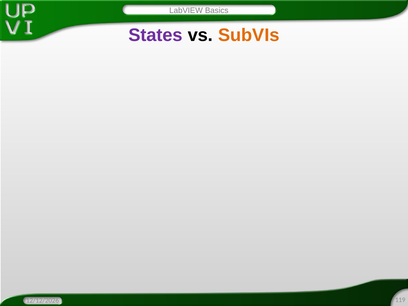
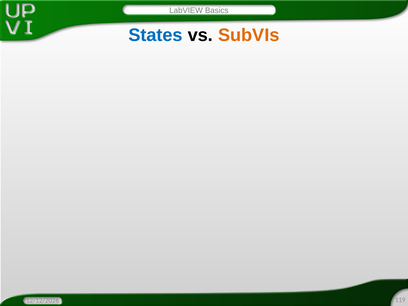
States colour: purple -> blue
